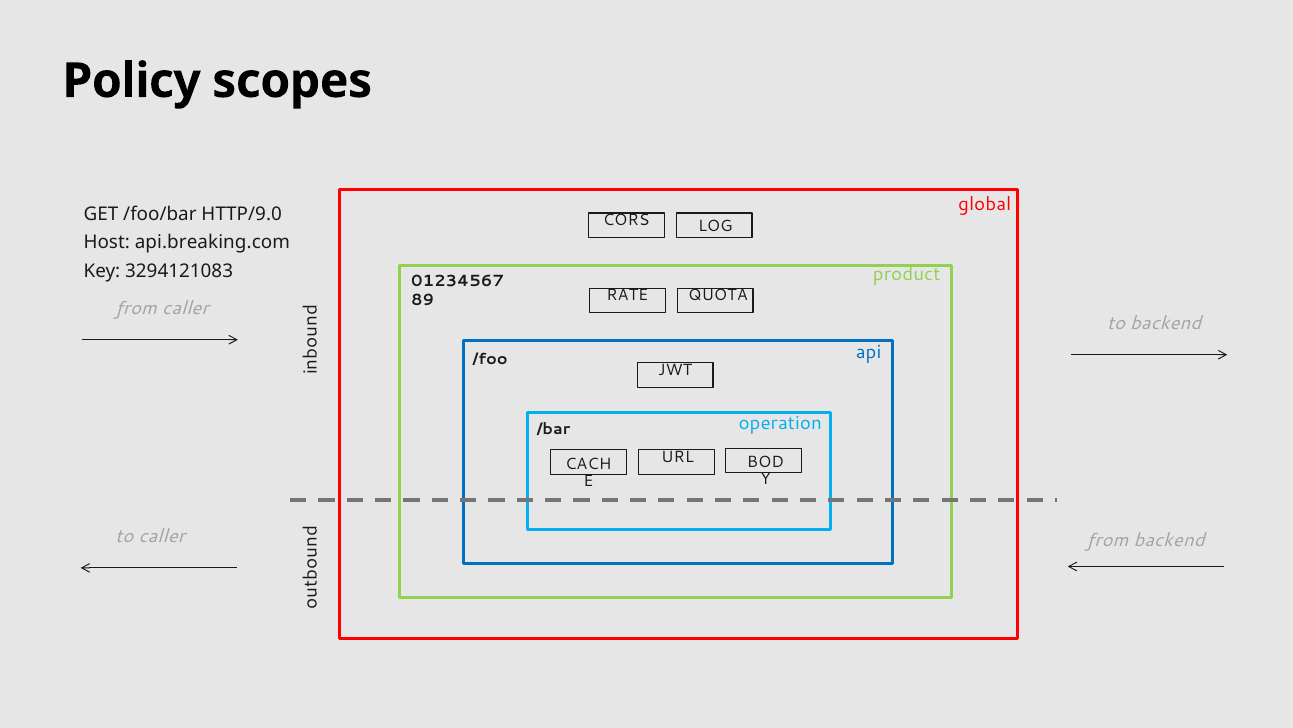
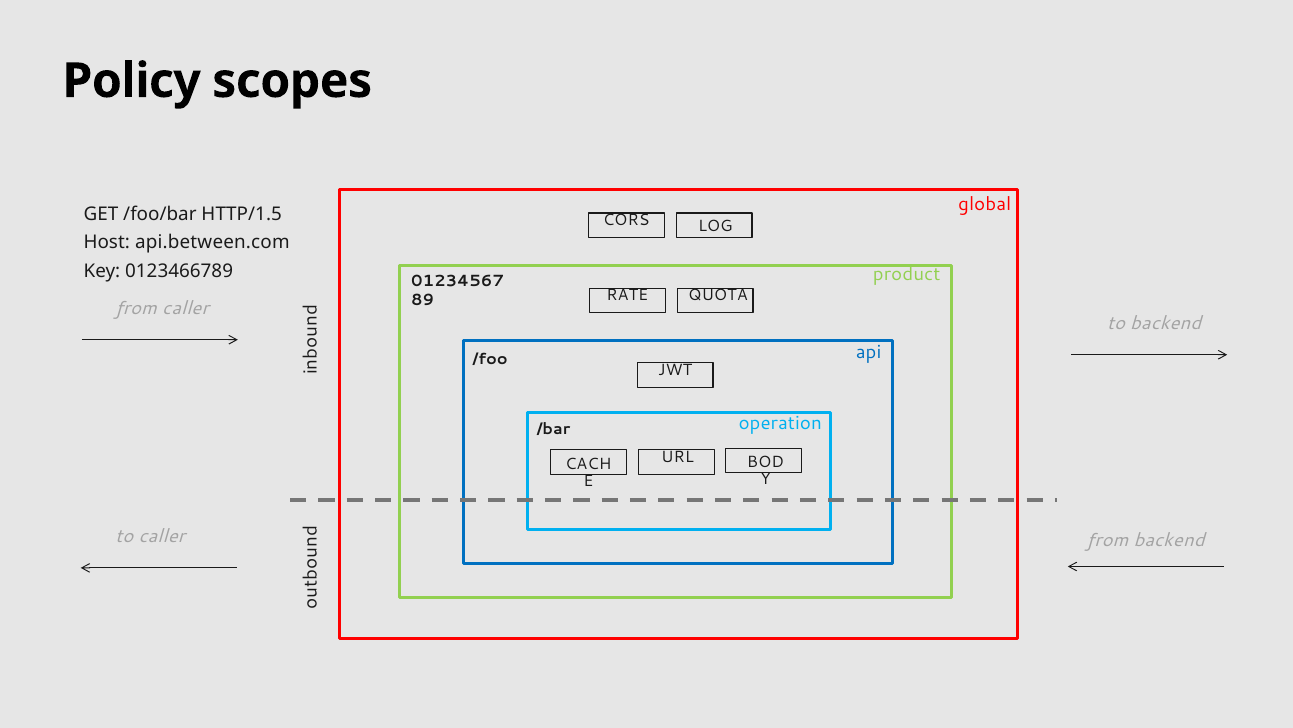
HTTP/9.0: HTTP/9.0 -> HTTP/1.5
api.breaking.com: api.breaking.com -> api.between.com
3294121083: 3294121083 -> 0123466789
